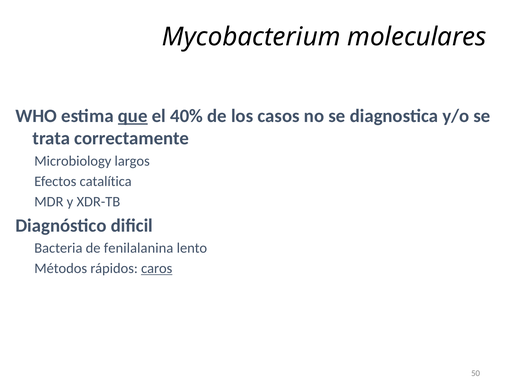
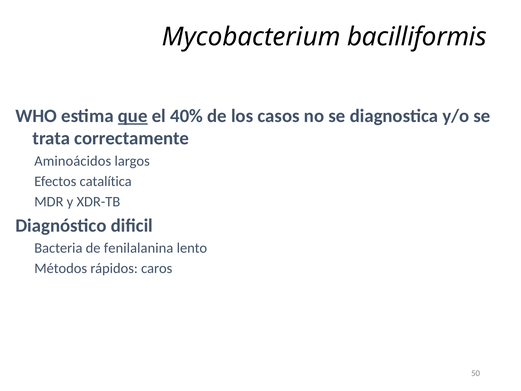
moleculares: moleculares -> bacilliformis
Microbiology: Microbiology -> Aminoácidos
caros underline: present -> none
